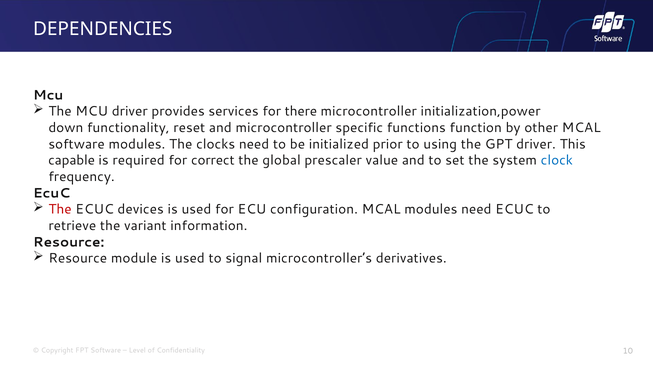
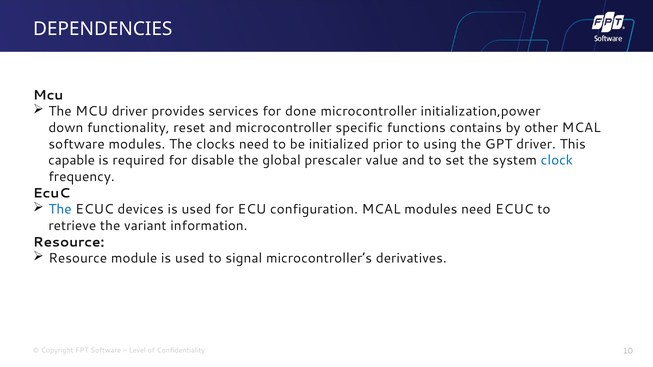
there: there -> done
function: function -> contains
correct: correct -> disable
The at (60, 210) colour: red -> blue
